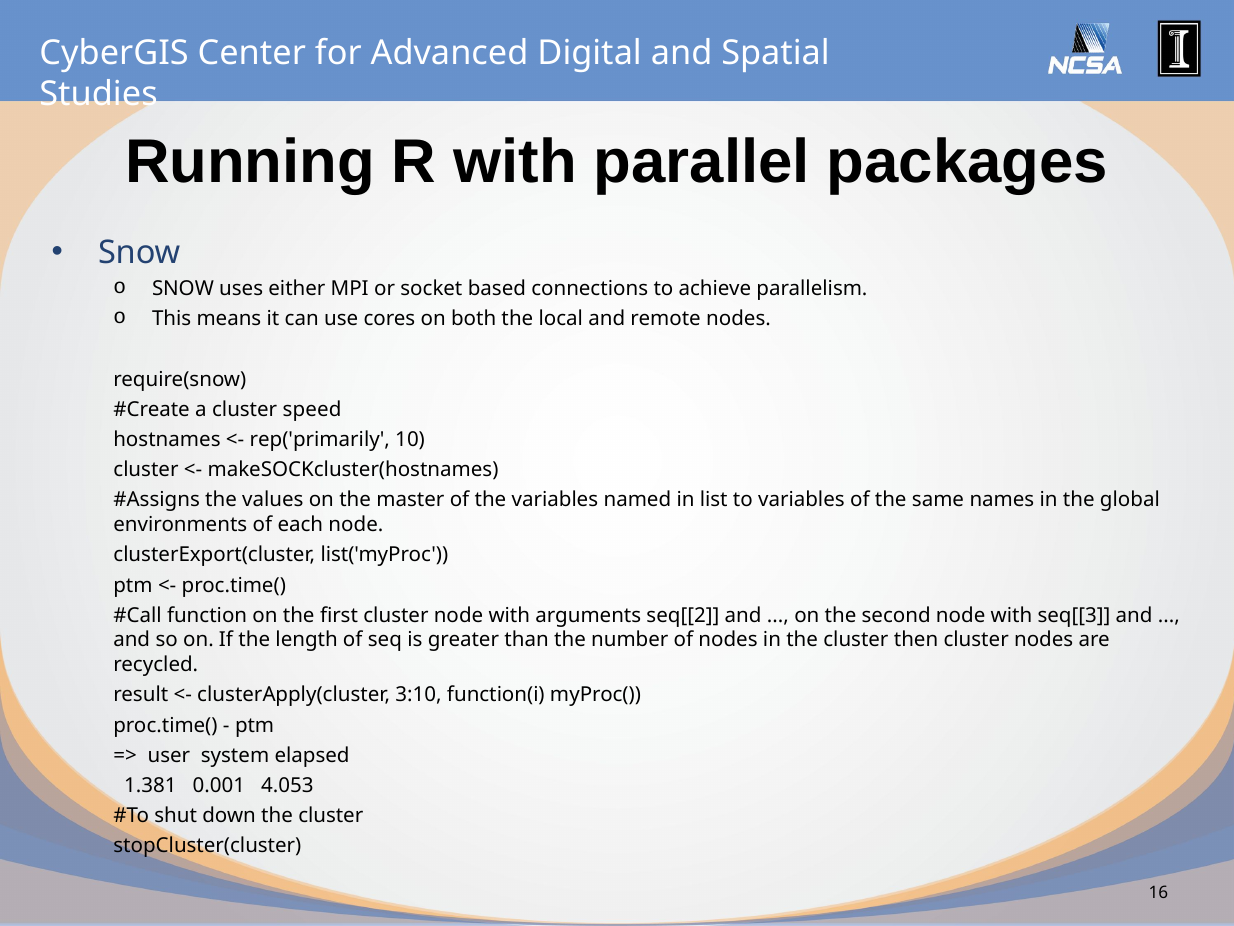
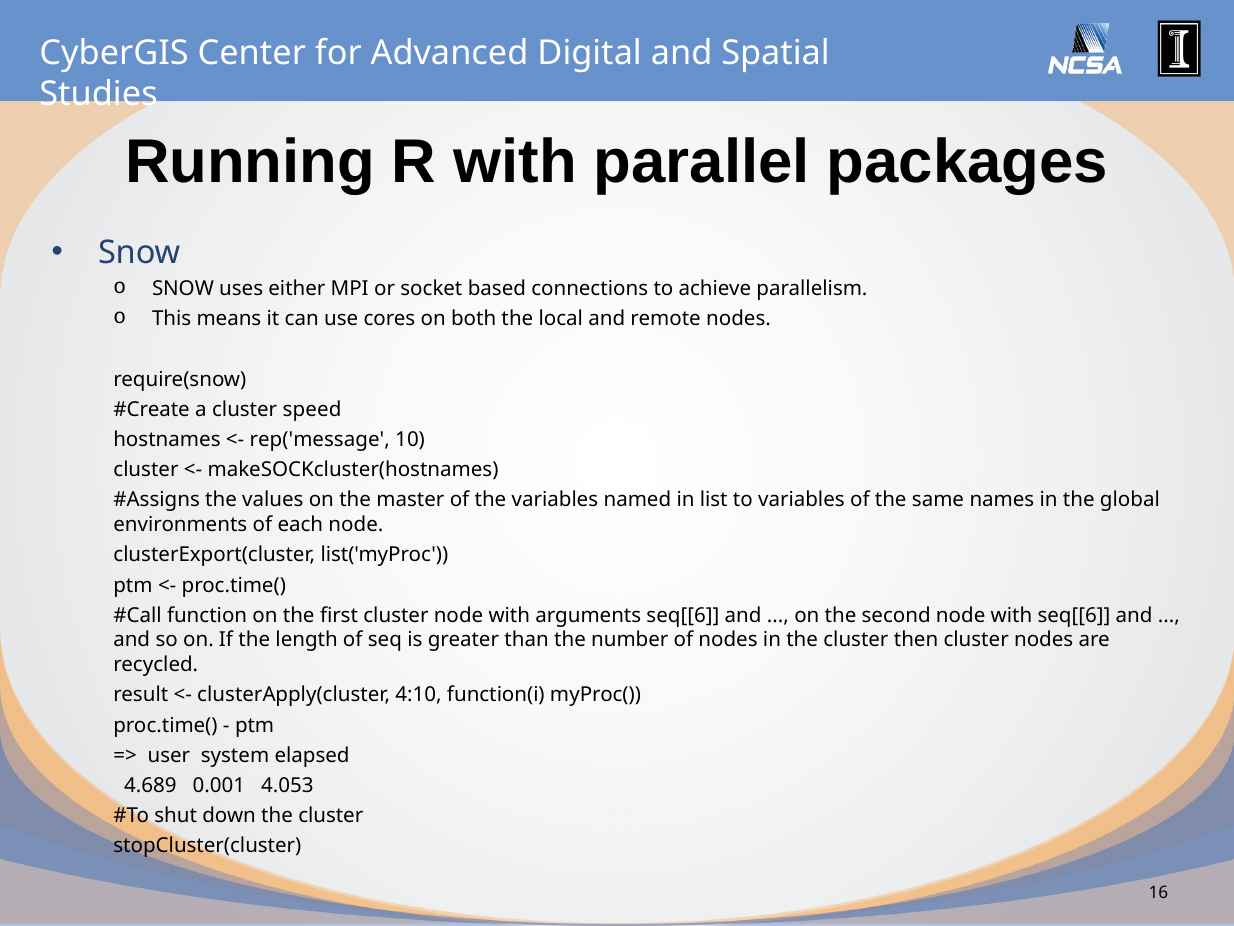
rep('primarily: rep('primarily -> rep('message
arguments seq[[2: seq[[2 -> seq[[6
with seq[[3: seq[[3 -> seq[[6
3:10: 3:10 -> 4:10
1.381: 1.381 -> 4.689
